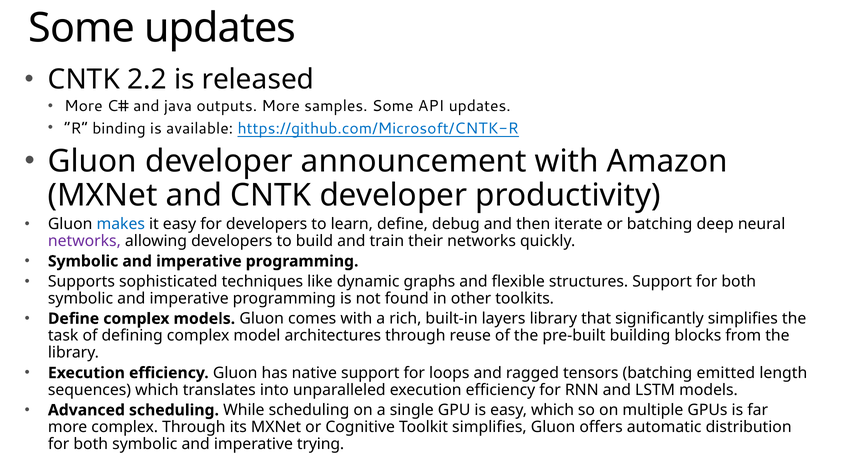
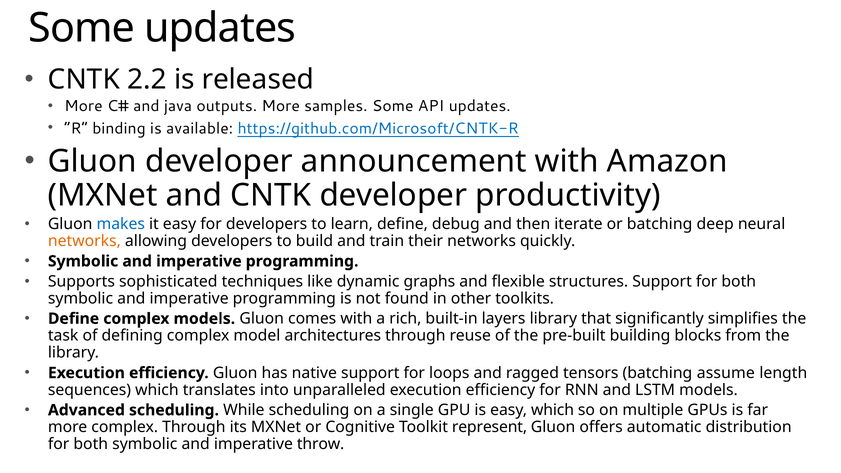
networks at (84, 241) colour: purple -> orange
emitted: emitted -> assume
Toolkit simplifies: simplifies -> represent
trying: trying -> throw
